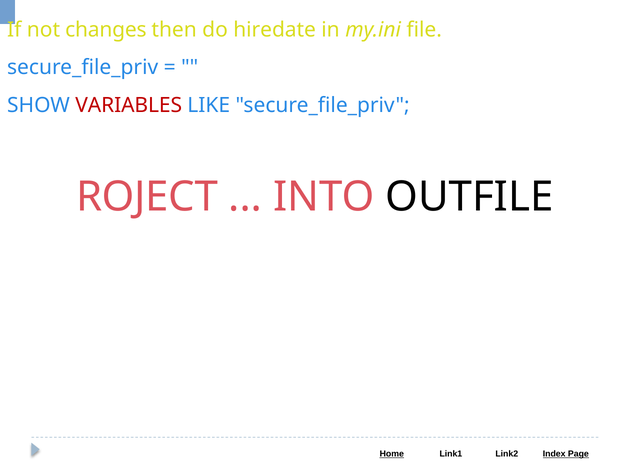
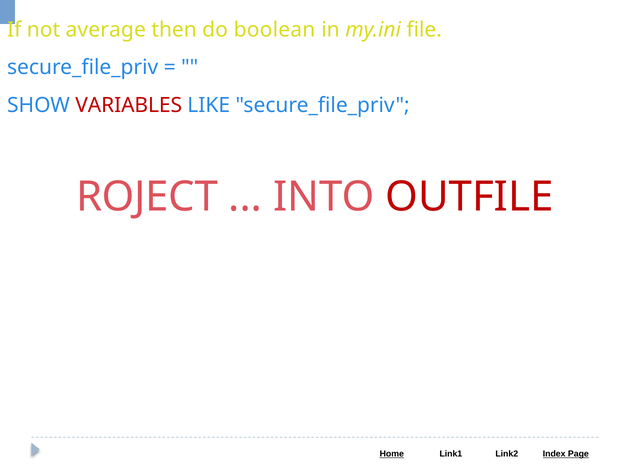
changes: changes -> average
hiredate: hiredate -> boolean
OUTFILE colour: black -> red
